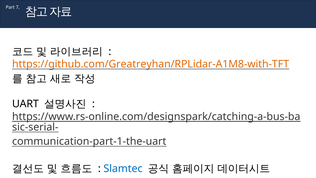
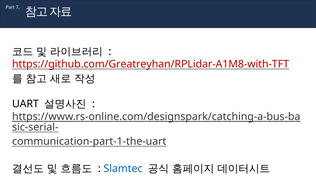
https://github.com/Greatreyhan/RPLidar-A1M8-with-TFT colour: orange -> red
